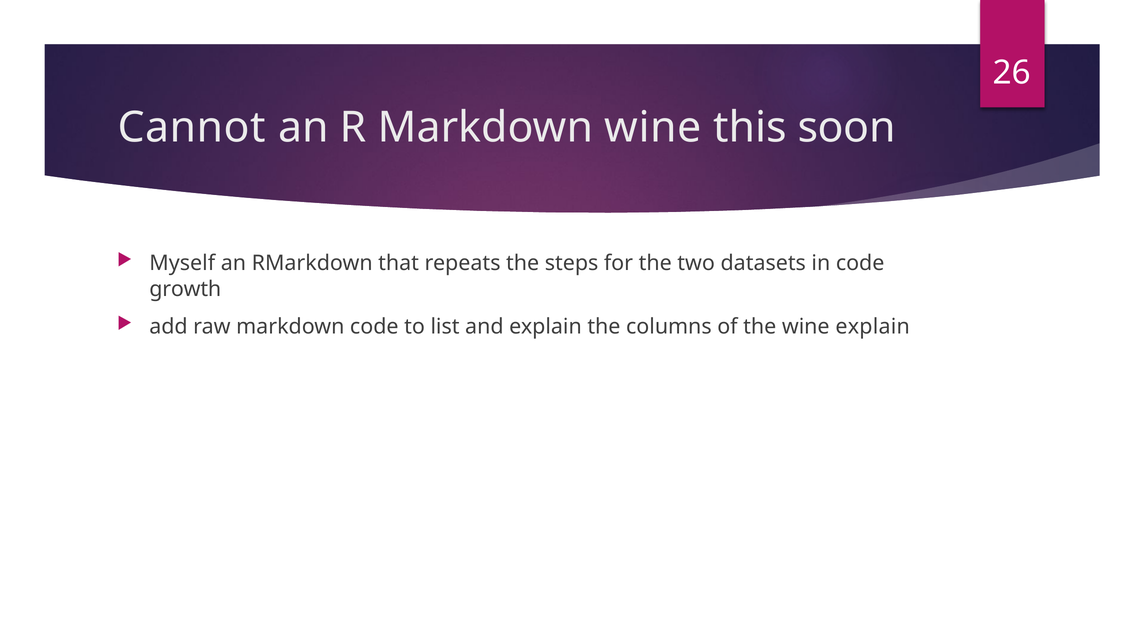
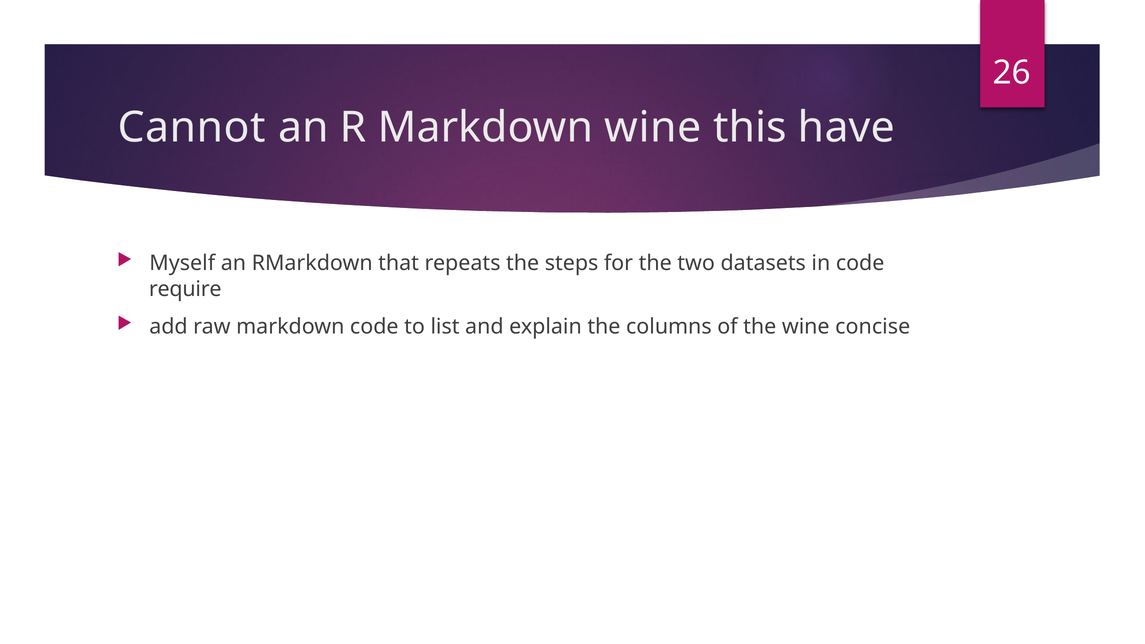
soon: soon -> have
growth: growth -> require
wine explain: explain -> concise
